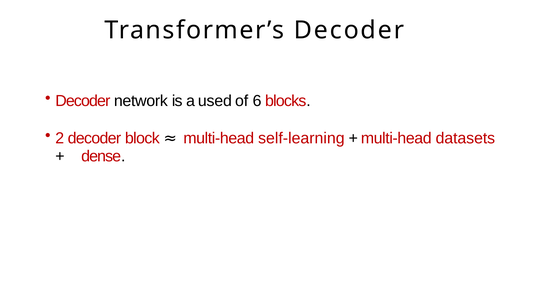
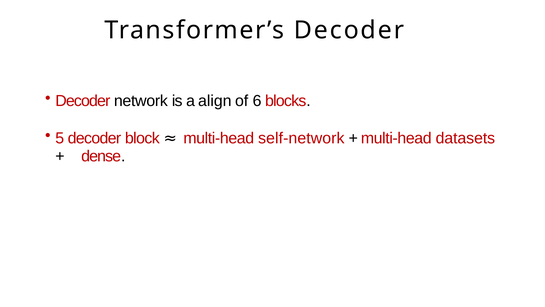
used: used -> align
2: 2 -> 5
self-learning: self-learning -> self-network
